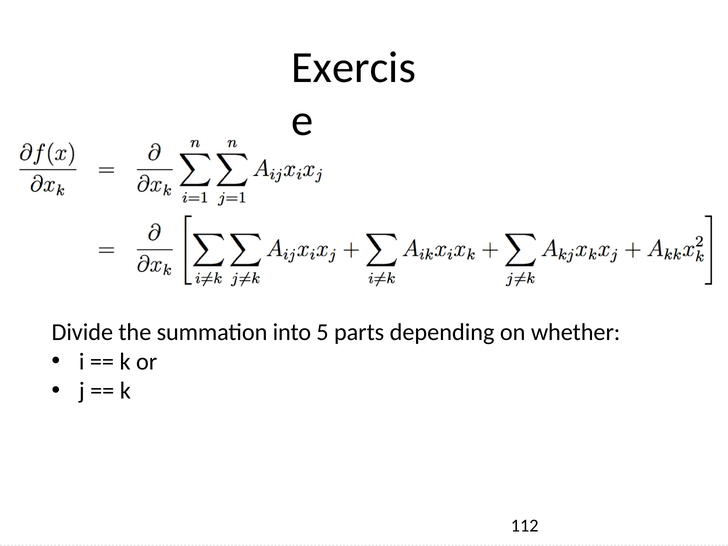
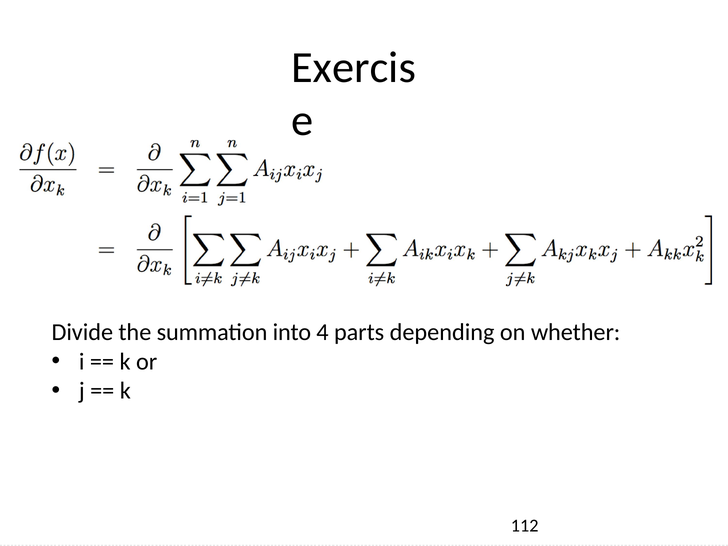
5: 5 -> 4
